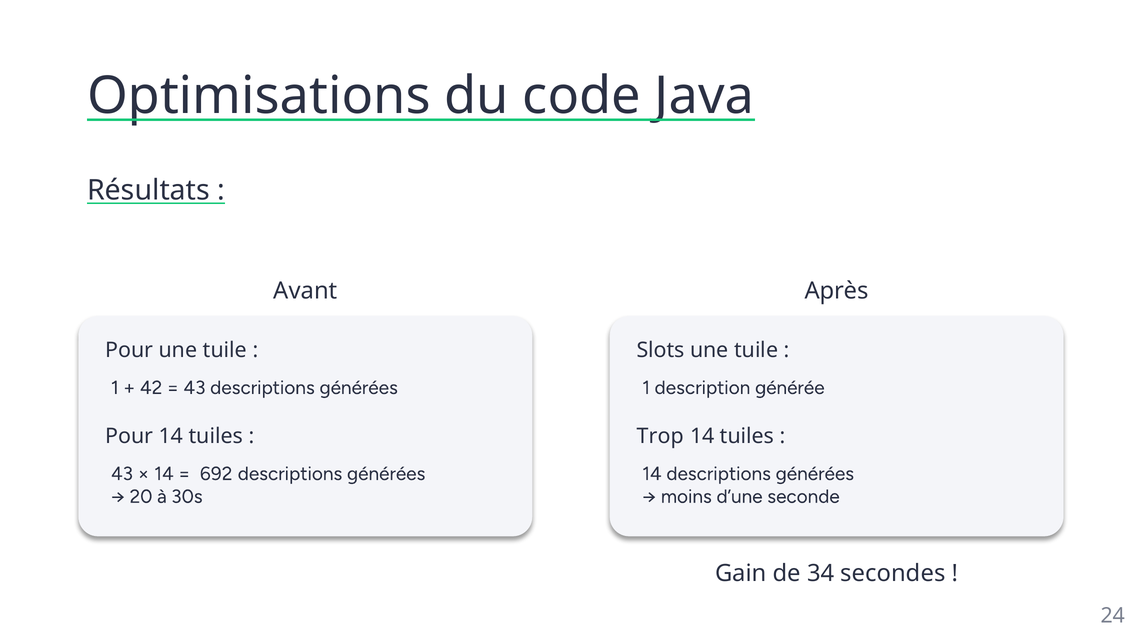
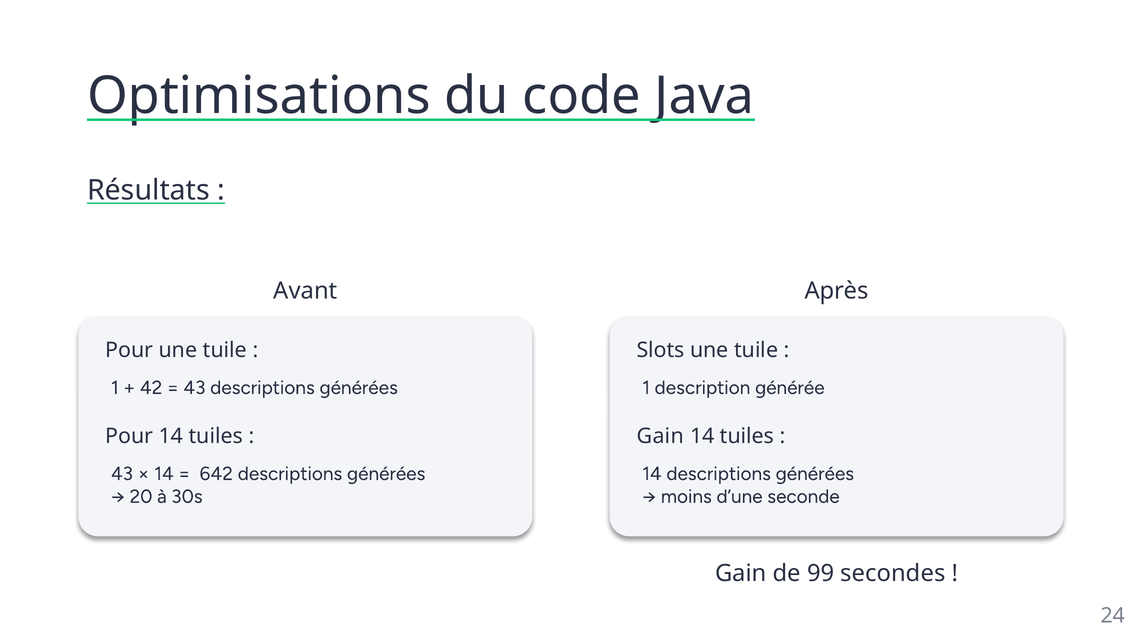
Trop at (660, 436): Trop -> Gain
692: 692 -> 642
34: 34 -> 99
